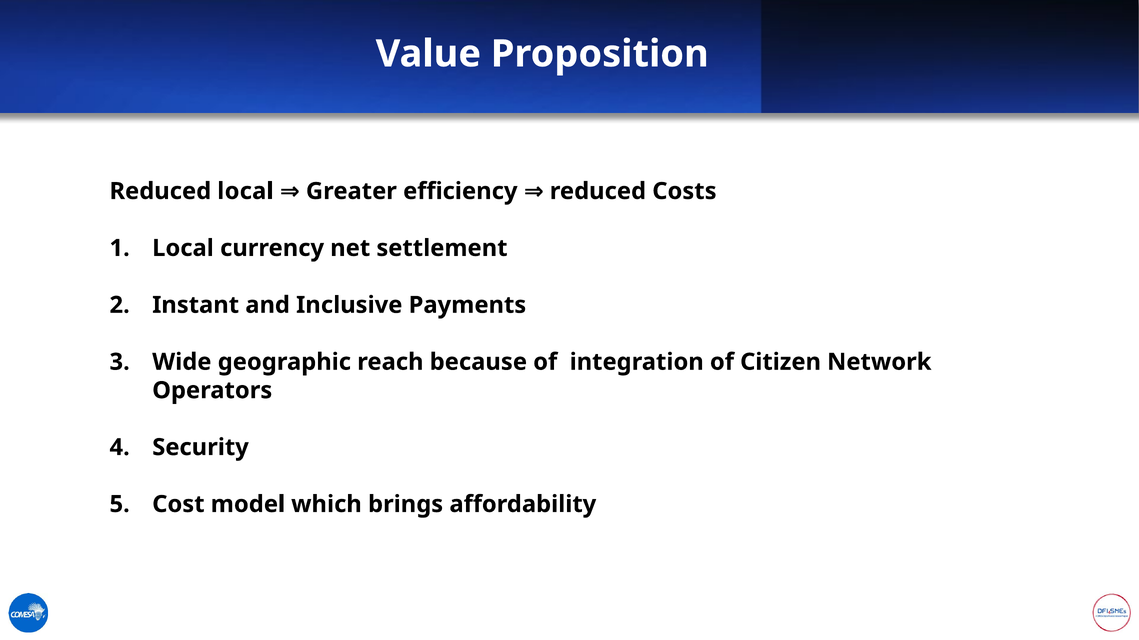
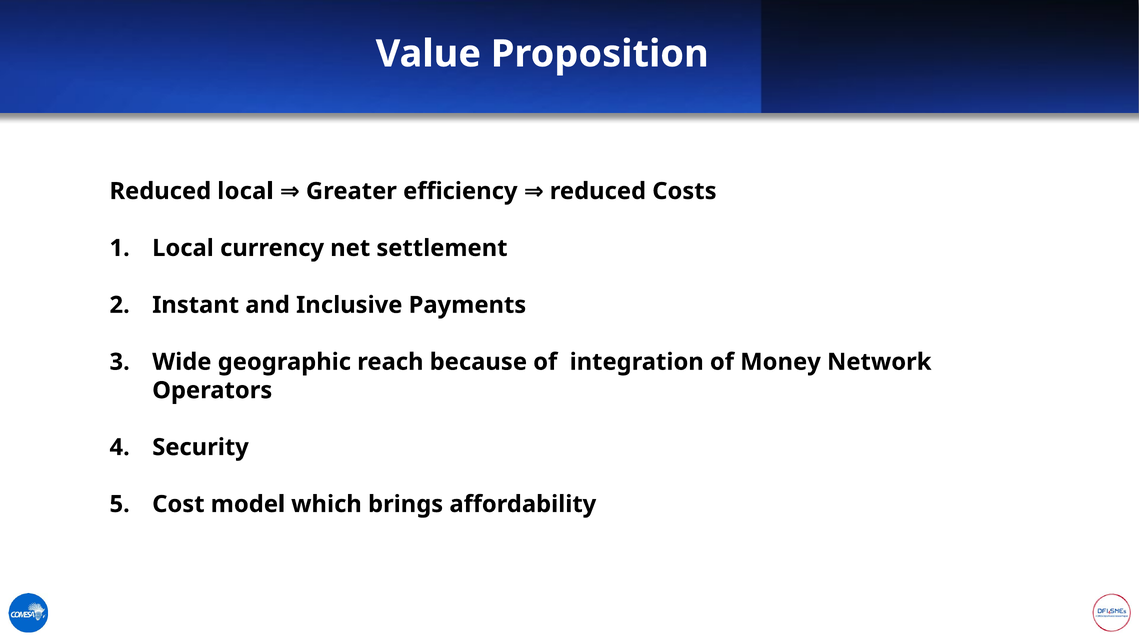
Citizen: Citizen -> Money
